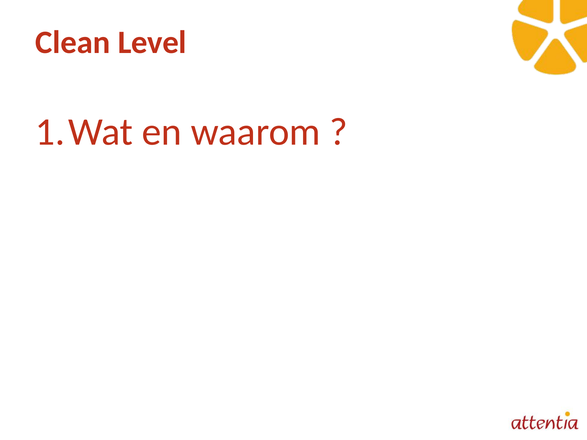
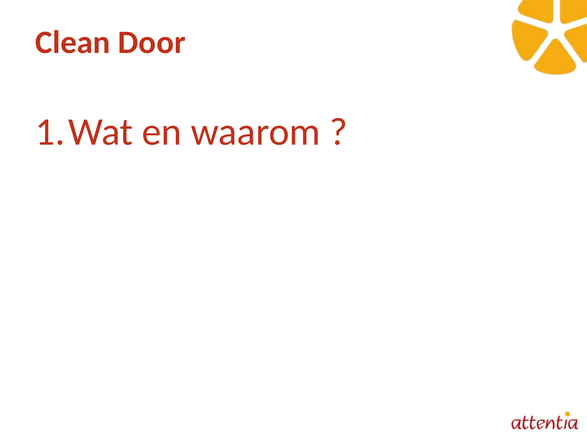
Level: Level -> Door
